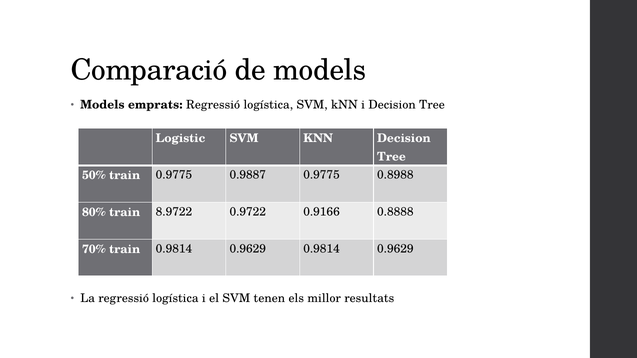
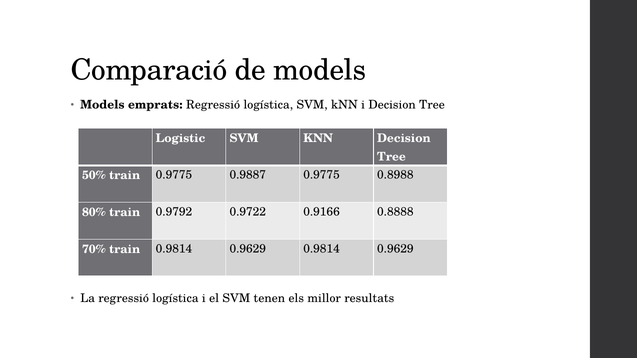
8.9722: 8.9722 -> 0.9792
